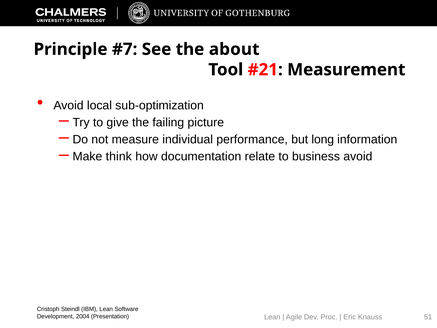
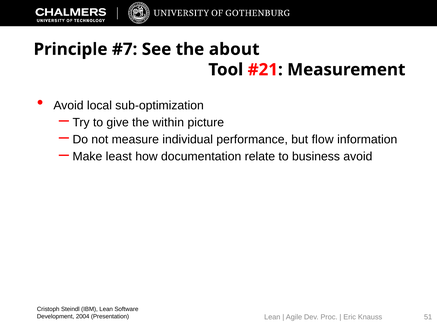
failing: failing -> within
long: long -> flow
think: think -> least
